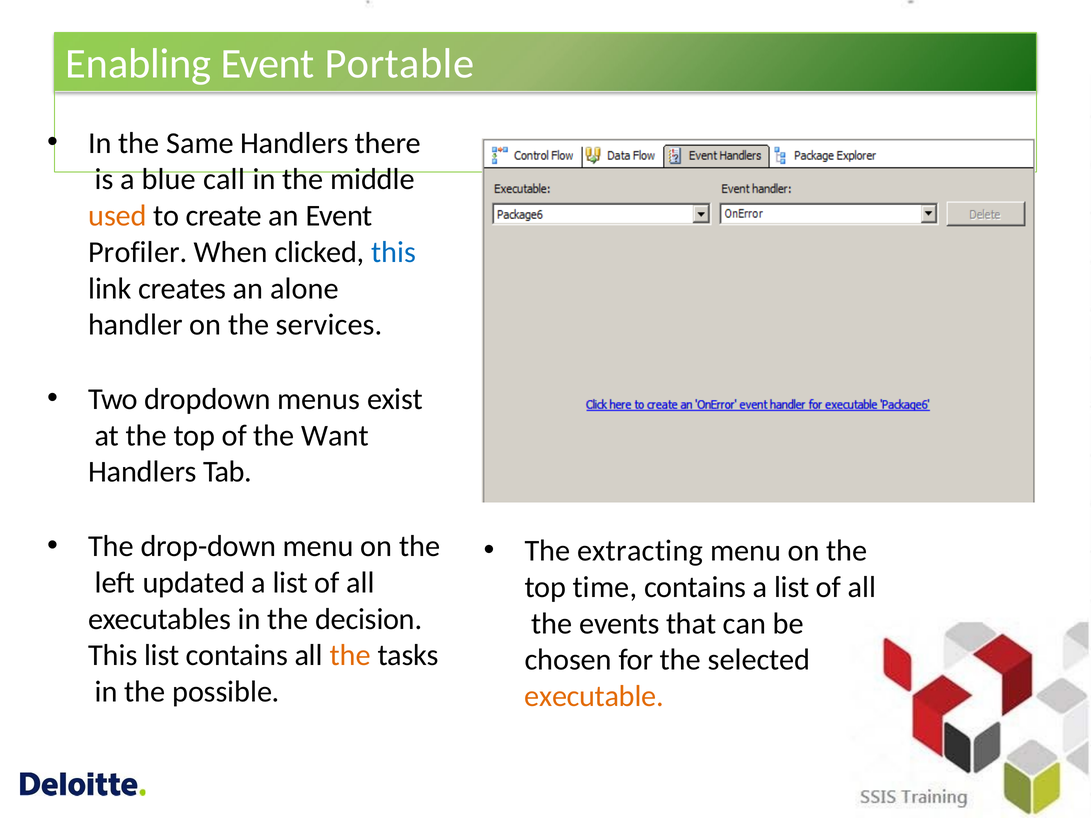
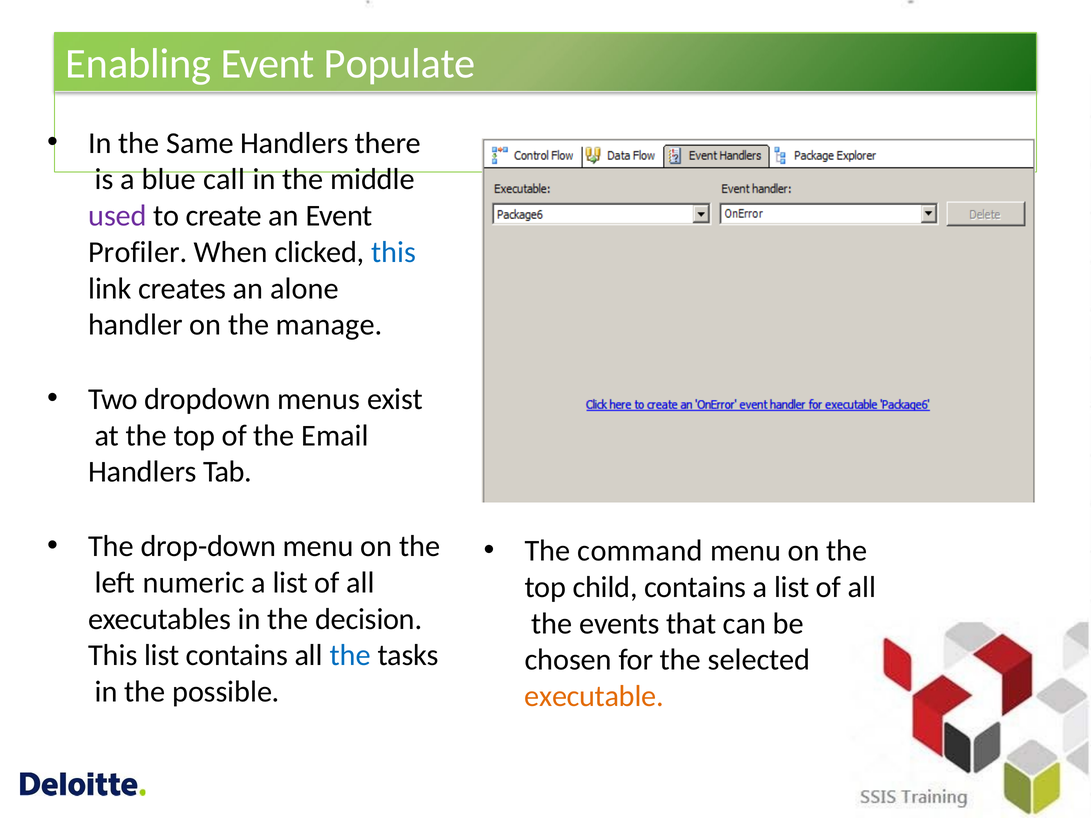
Portable: Portable -> Populate
used colour: orange -> purple
services: services -> manage
Want: Want -> Email
extracting: extracting -> command
updated: updated -> numeric
time: time -> child
the at (350, 656) colour: orange -> blue
